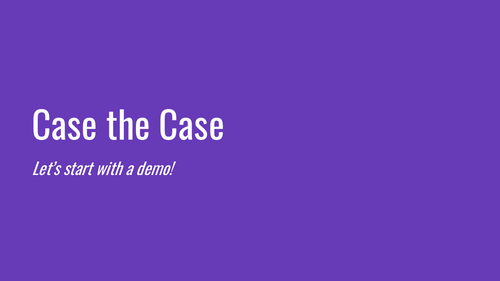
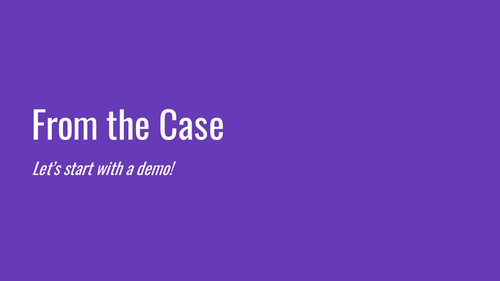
Case at (65, 128): Case -> From
